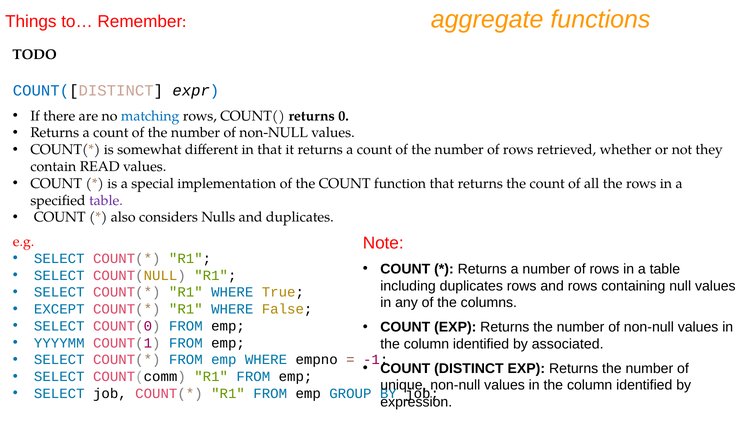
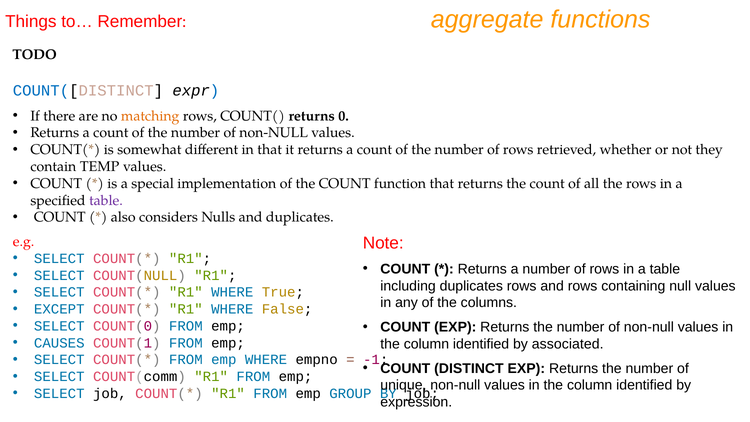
matching colour: blue -> orange
READ: READ -> TEMP
YYYYMM: YYYYMM -> CAUSES
